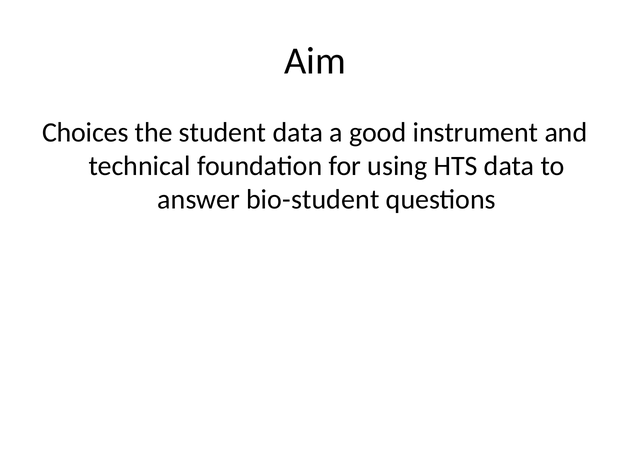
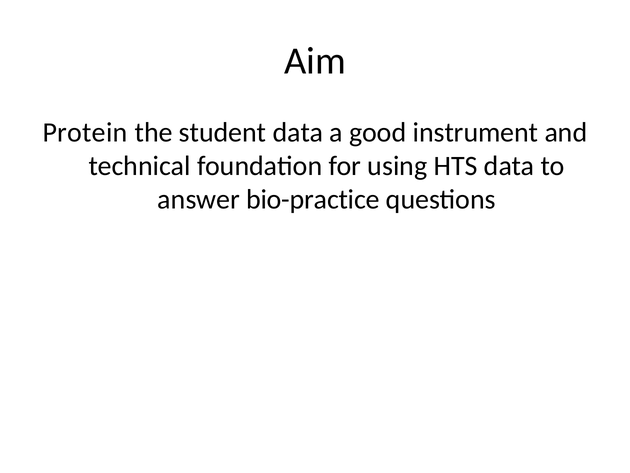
Choices: Choices -> Protein
bio-student: bio-student -> bio-practice
